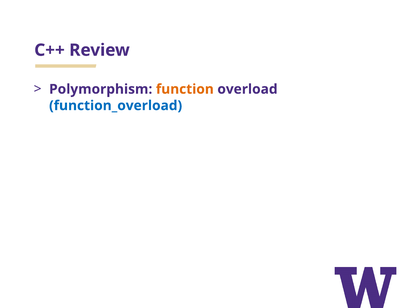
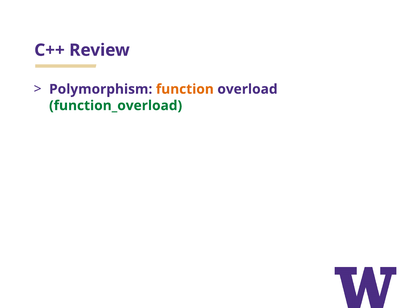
function_overload colour: blue -> green
